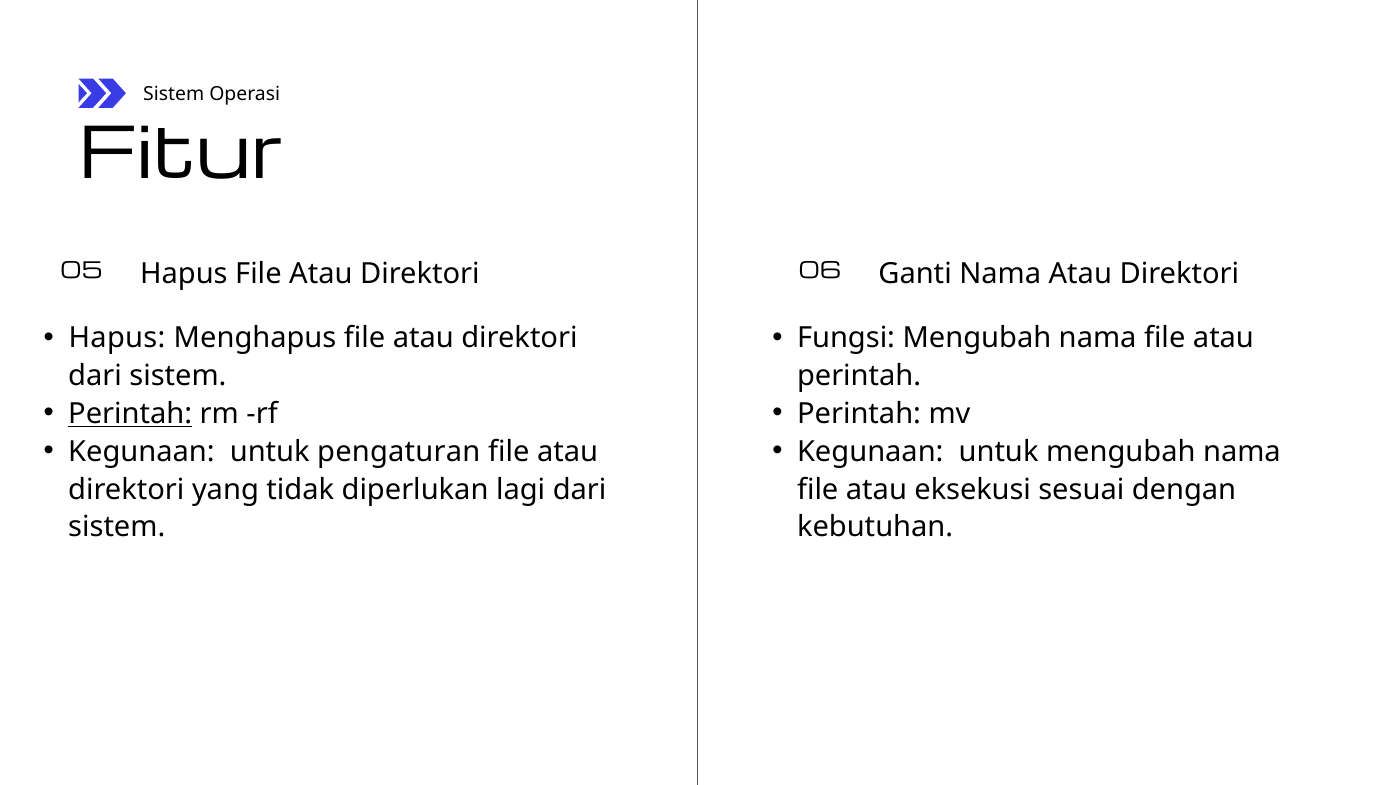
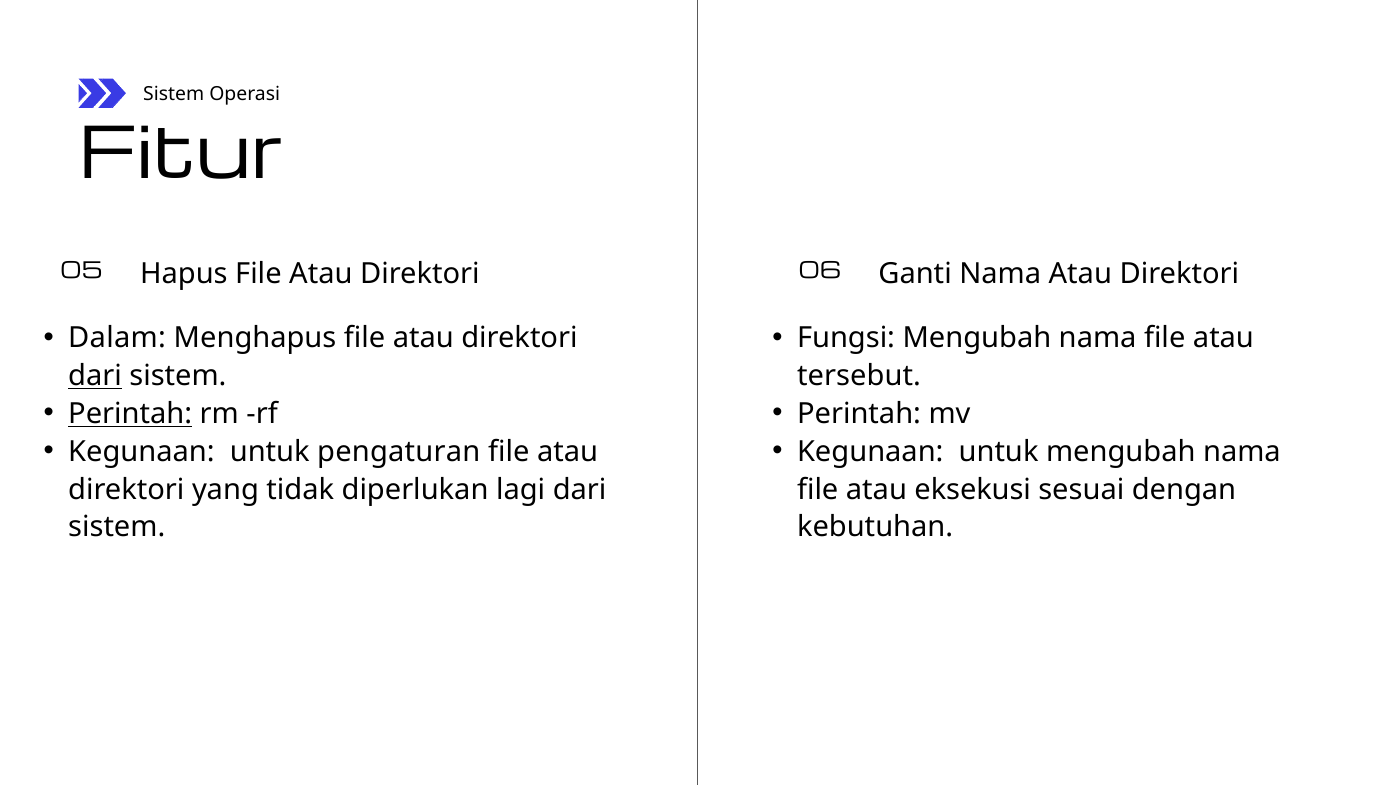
Hapus at (117, 338): Hapus -> Dalam
dari at (95, 376) underline: none -> present
perintah at (859, 376): perintah -> tersebut
